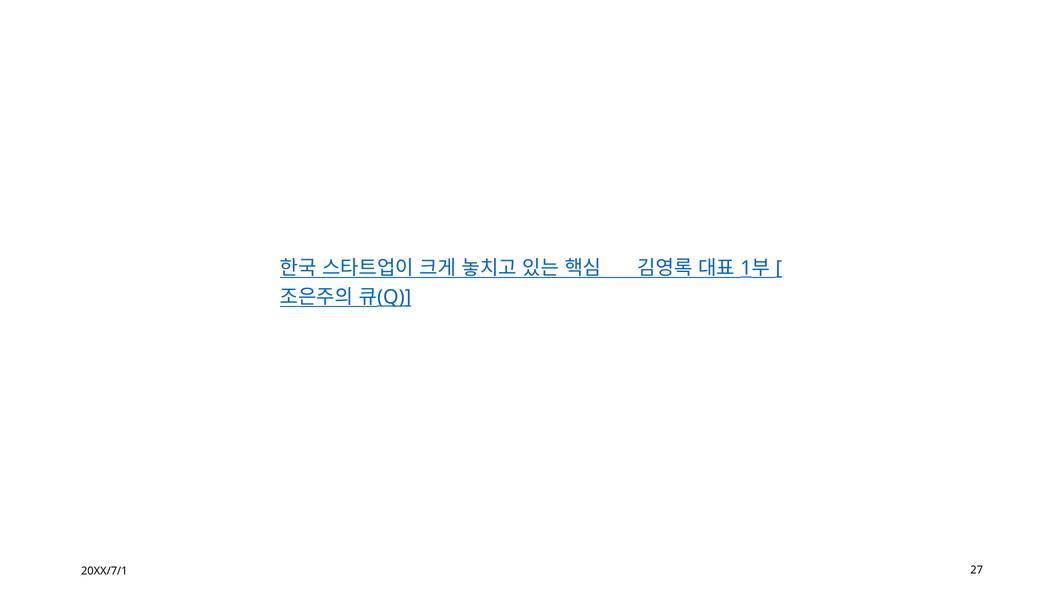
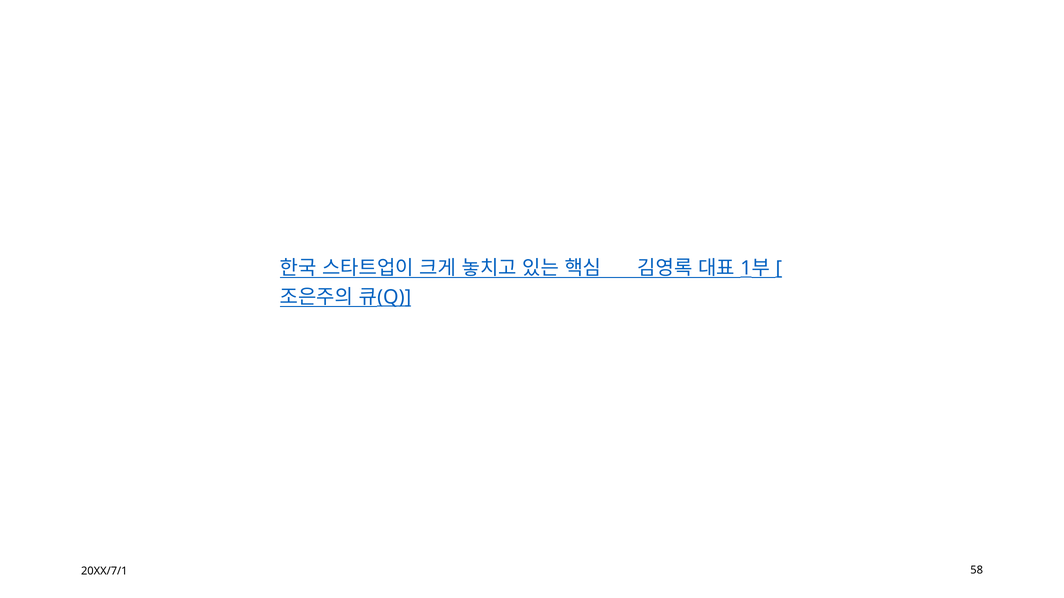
27: 27 -> 58
